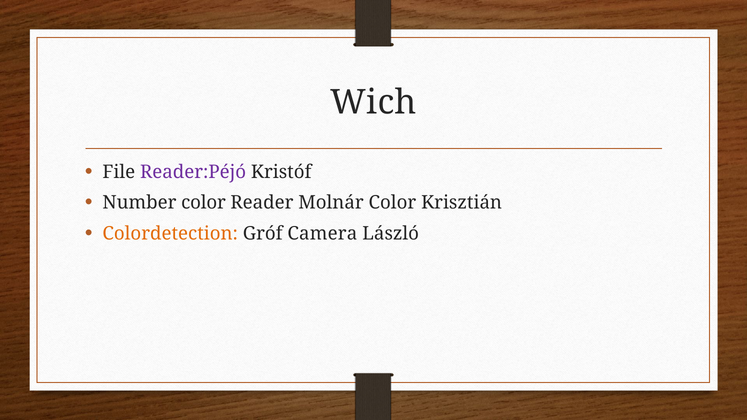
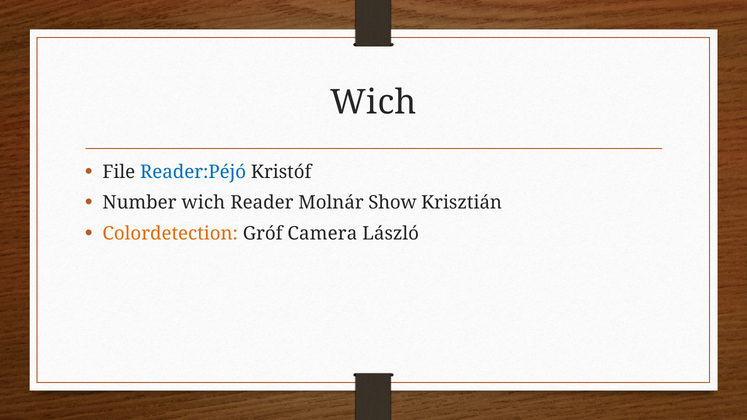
Reader:Péjó colour: purple -> blue
Number color: color -> wich
Molnár Color: Color -> Show
